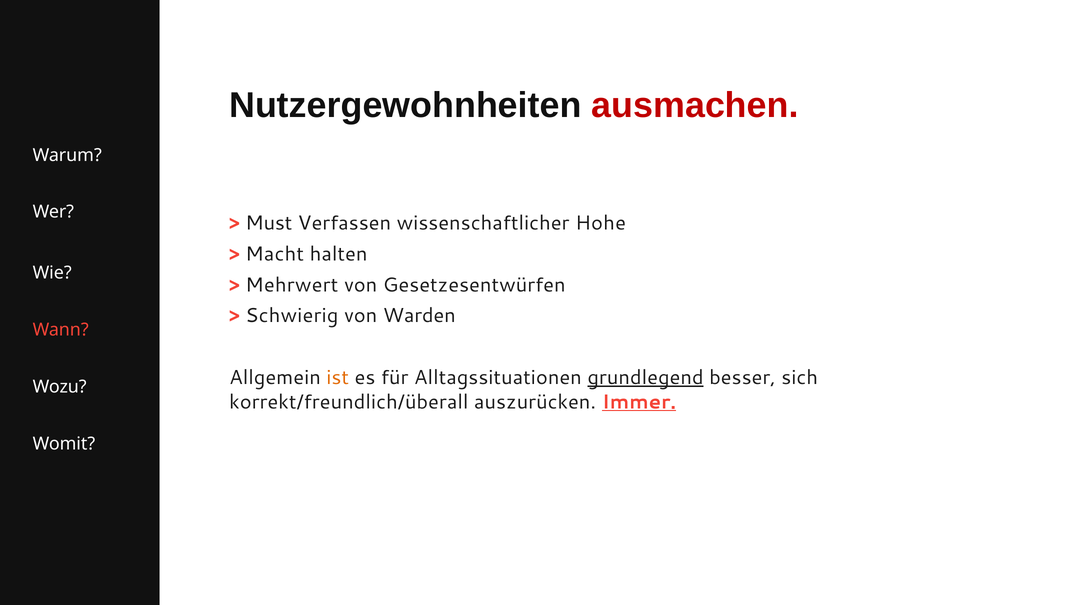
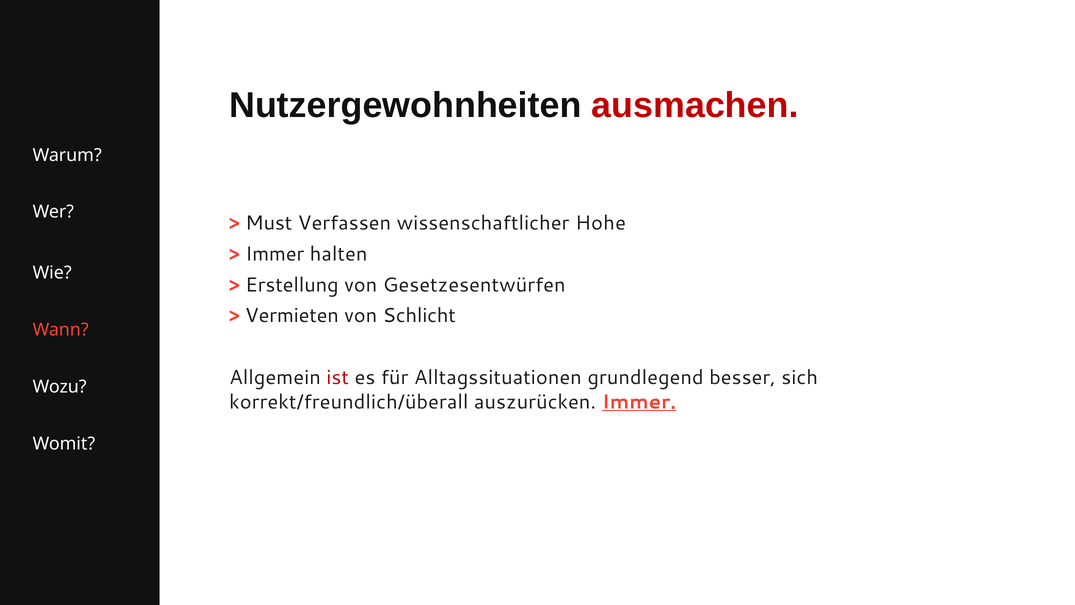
Macht at (275, 254): Macht -> Immer
Mehrwert: Mehrwert -> Erstellung
Schwierig: Schwierig -> Vermieten
Warden: Warden -> Schlicht
ist colour: orange -> red
grundlegend underline: present -> none
